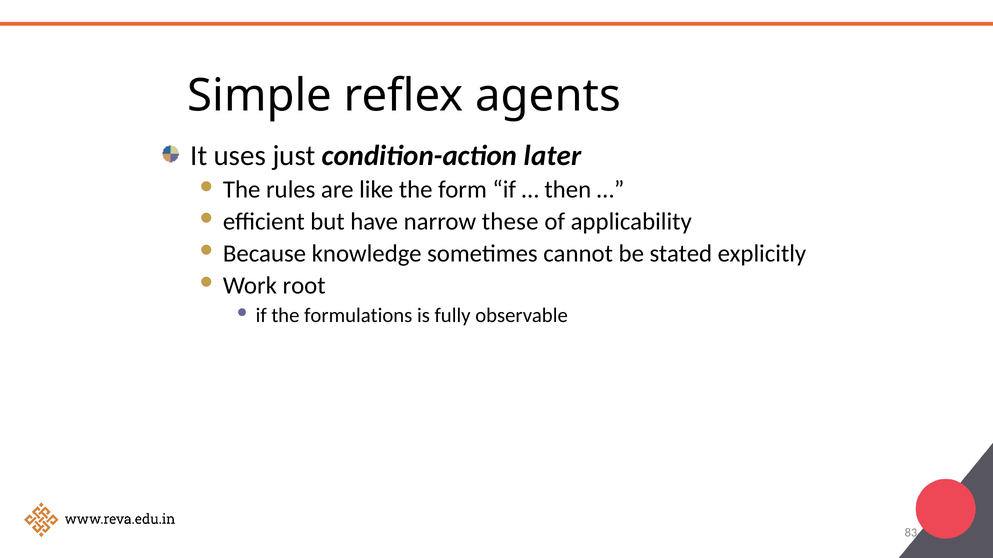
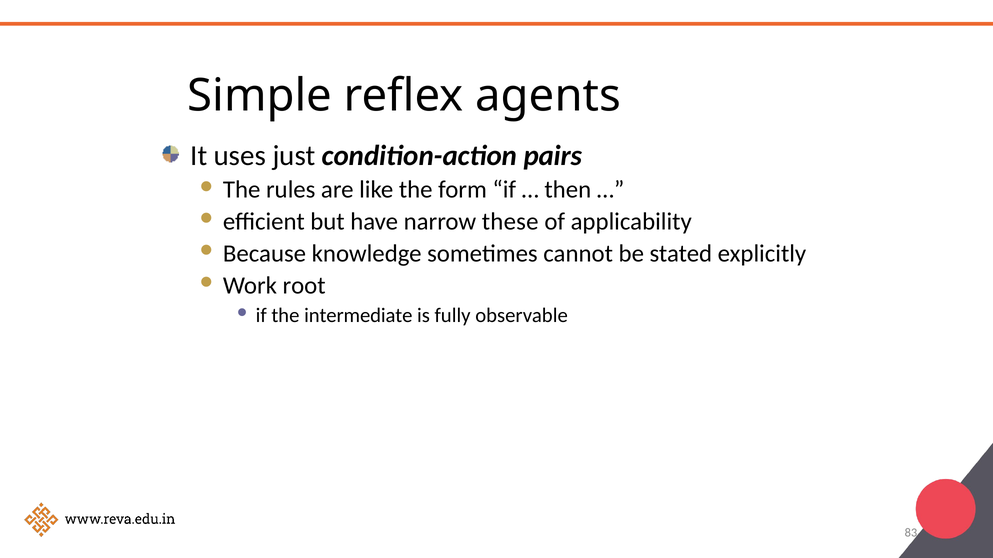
later: later -> pairs
formulations: formulations -> intermediate
